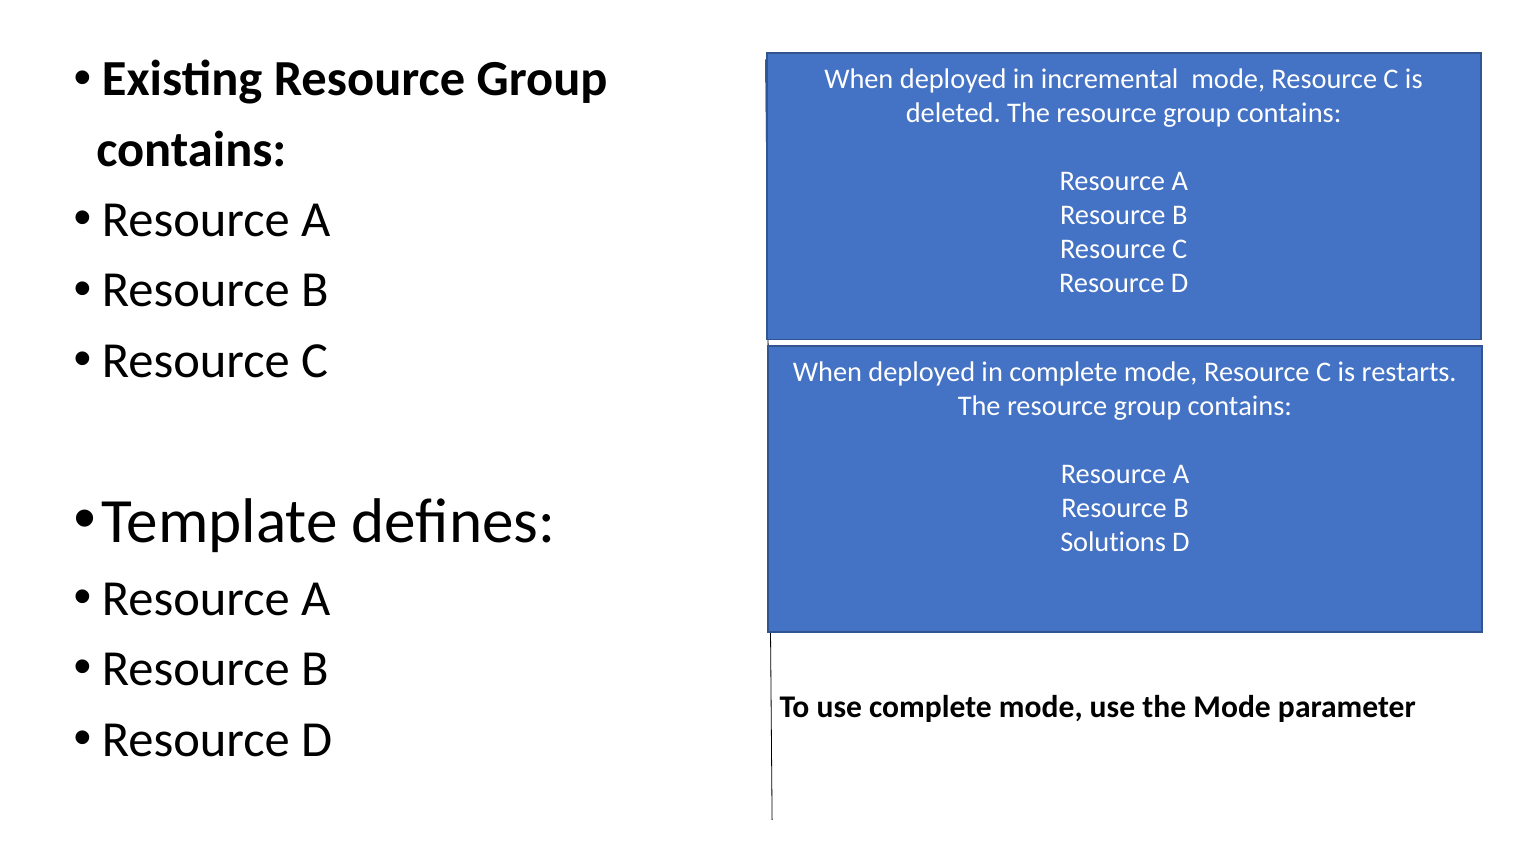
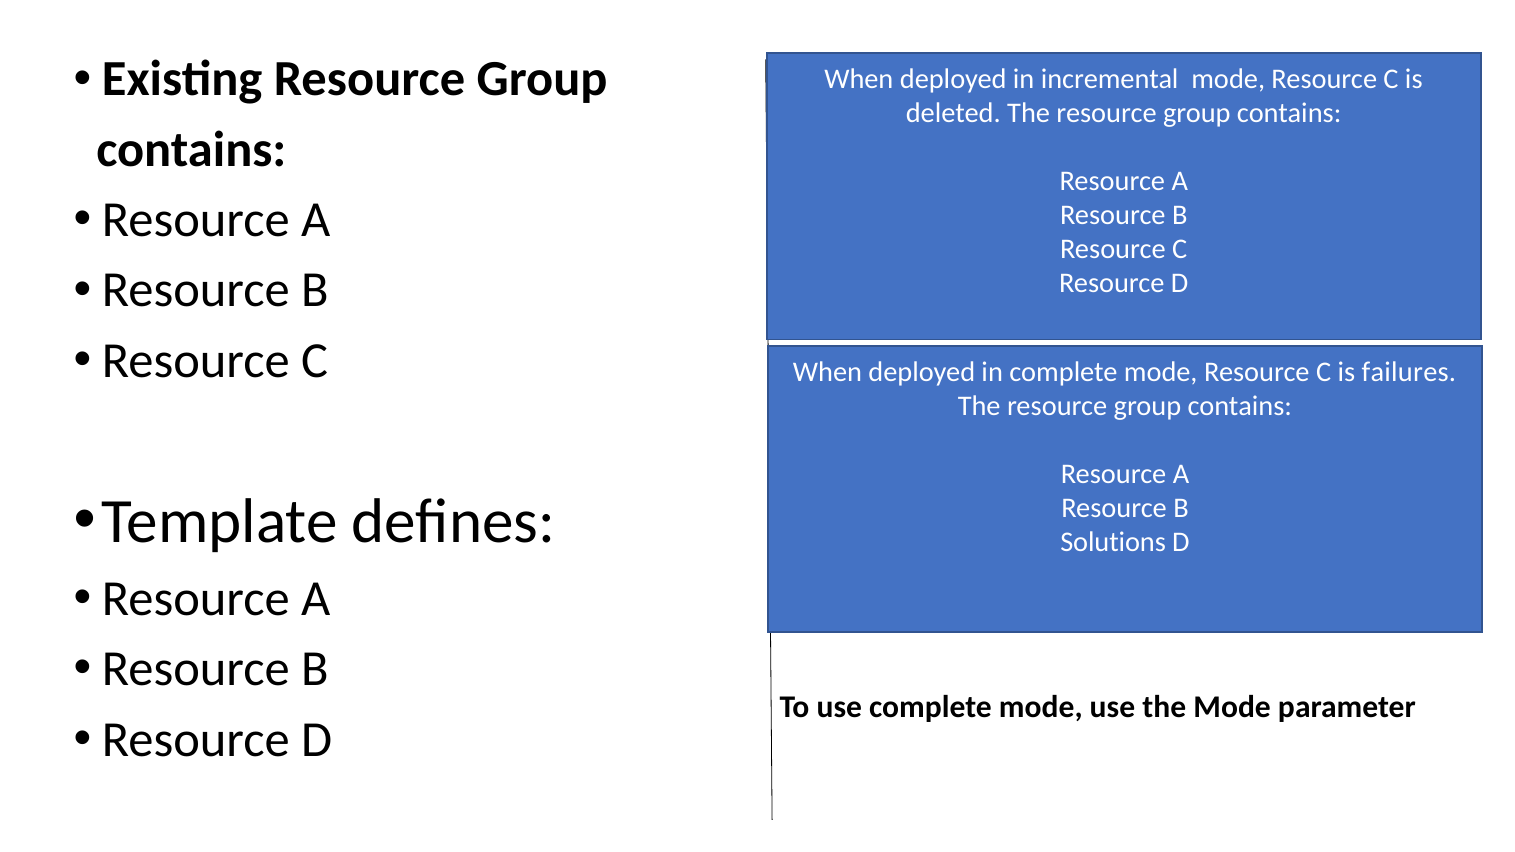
restarts: restarts -> failures
